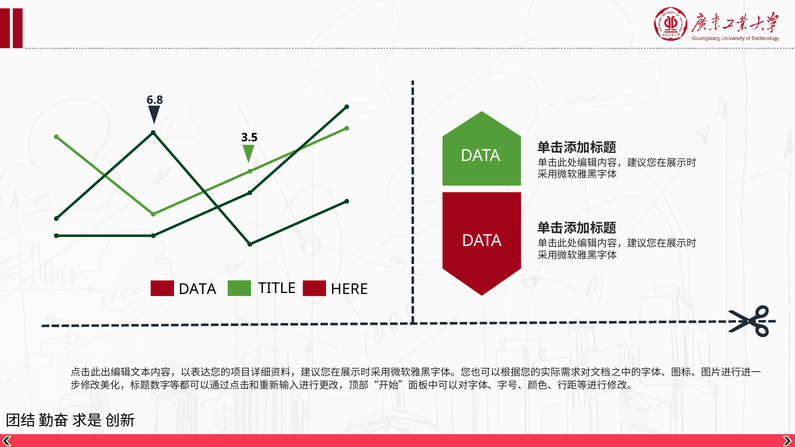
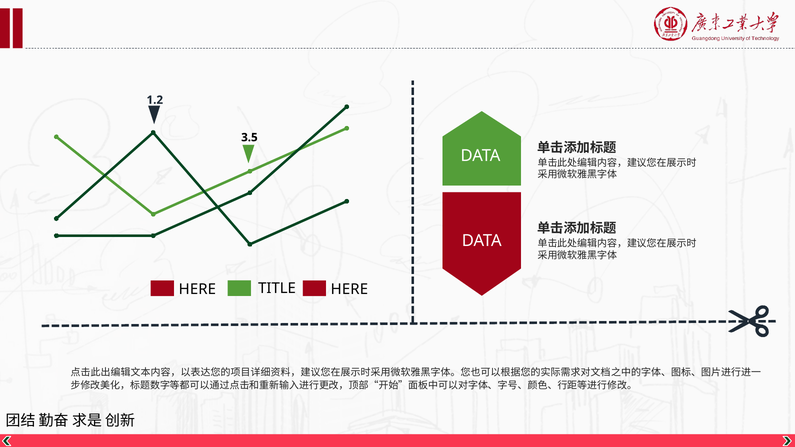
6.8: 6.8 -> 1.2
DATA at (197, 289): DATA -> HERE
